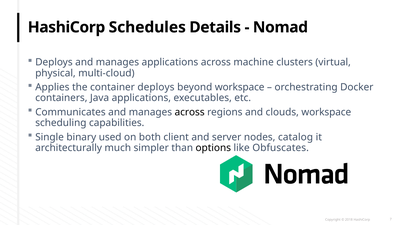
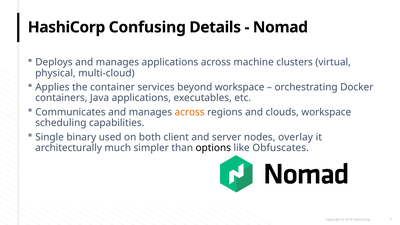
Schedules: Schedules -> Confusing
container deploys: deploys -> services
across at (190, 112) colour: black -> orange
catalog: catalog -> overlay
